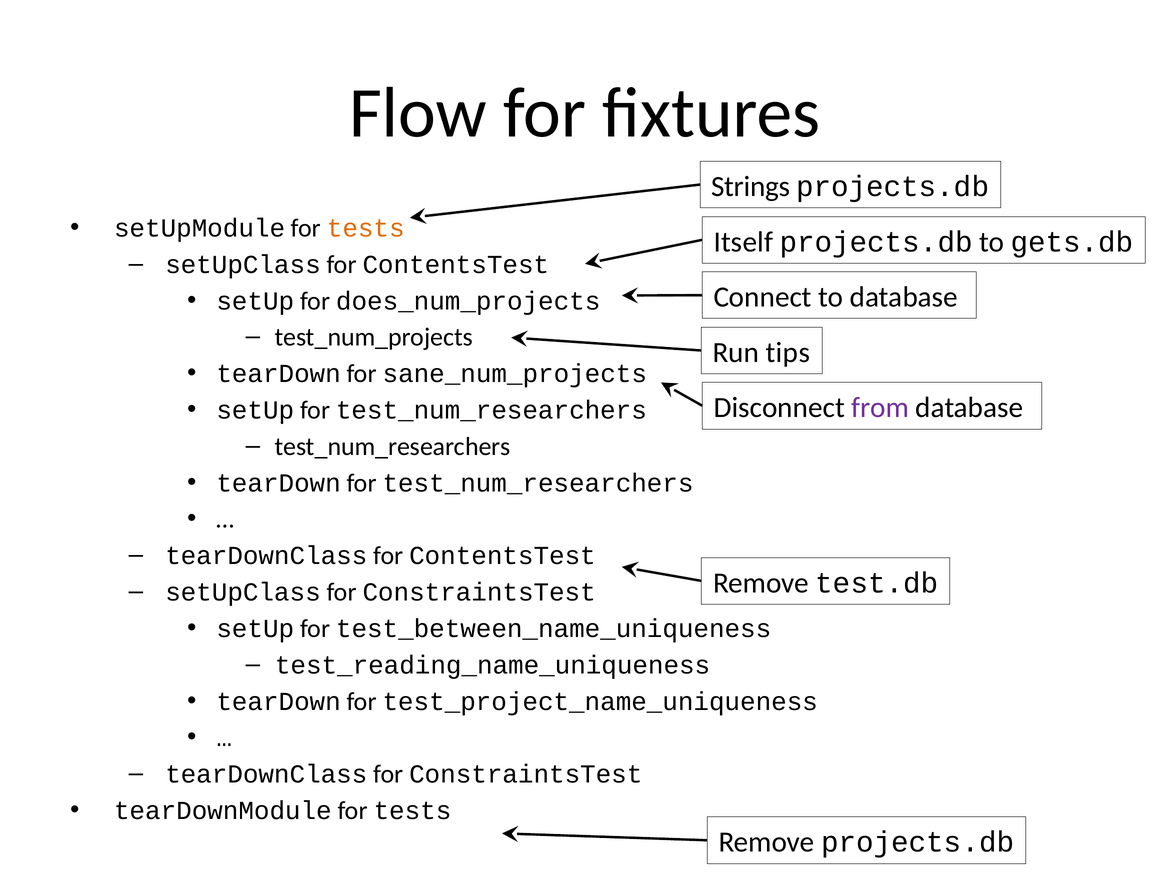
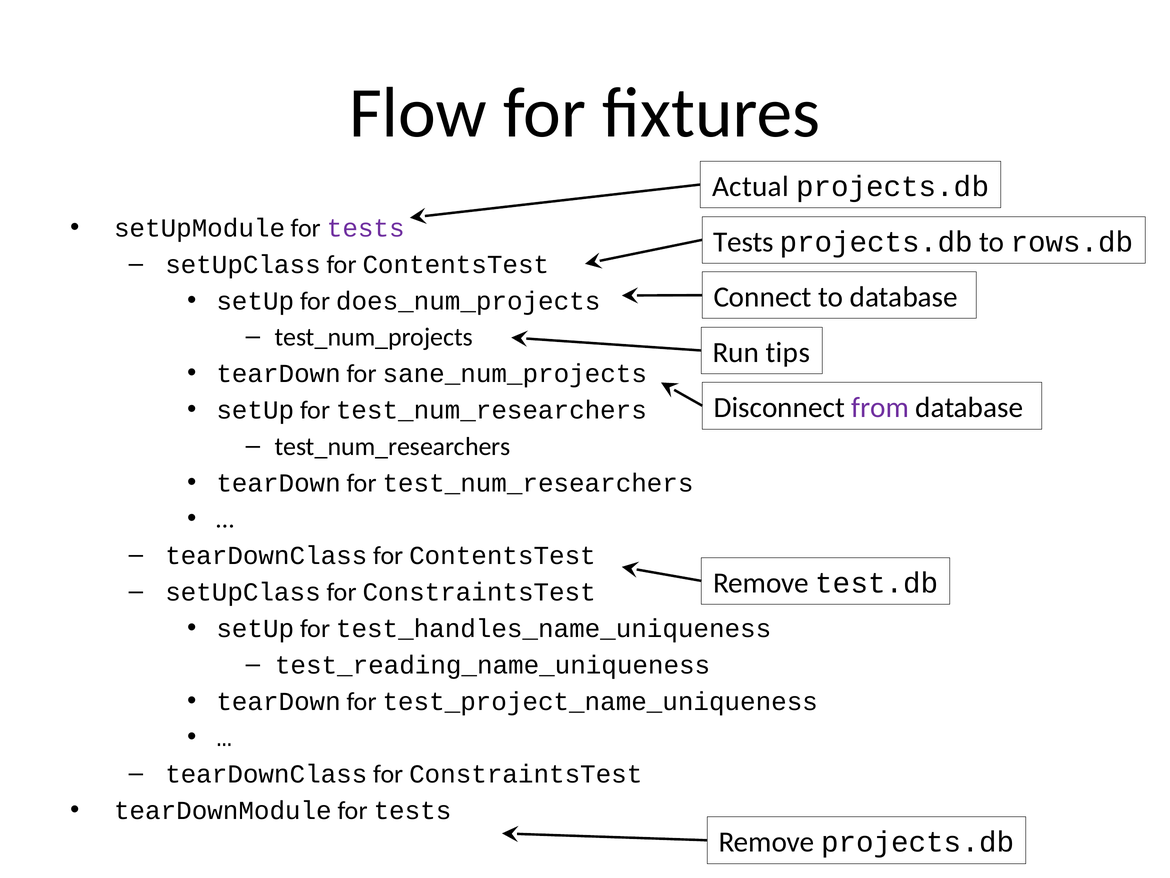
Strings: Strings -> Actual
tests at (366, 228) colour: orange -> purple
Itself at (743, 242): Itself -> Tests
gets.db: gets.db -> rows.db
test_between_name_uniqueness: test_between_name_uniqueness -> test_handles_name_uniqueness
